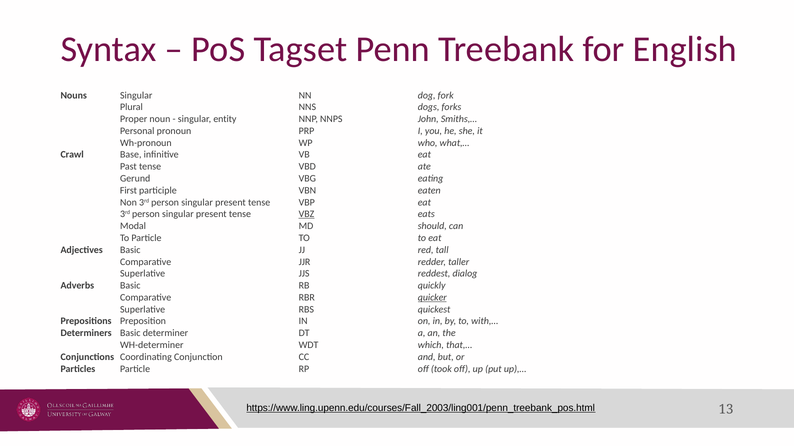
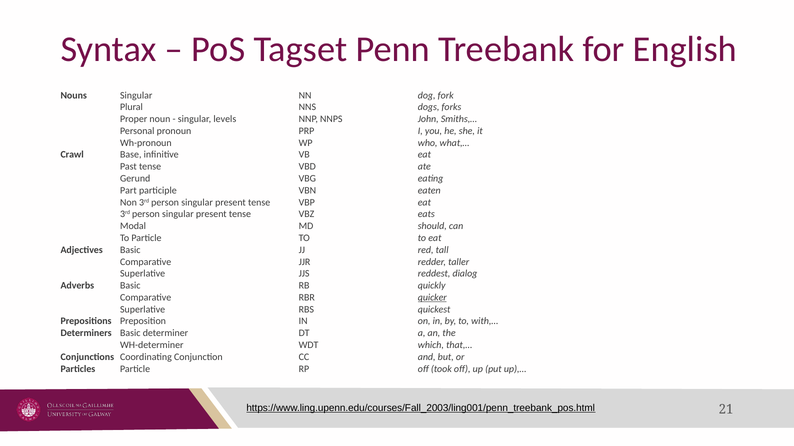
entity: entity -> levels
First: First -> Part
VBZ underline: present -> none
13: 13 -> 21
